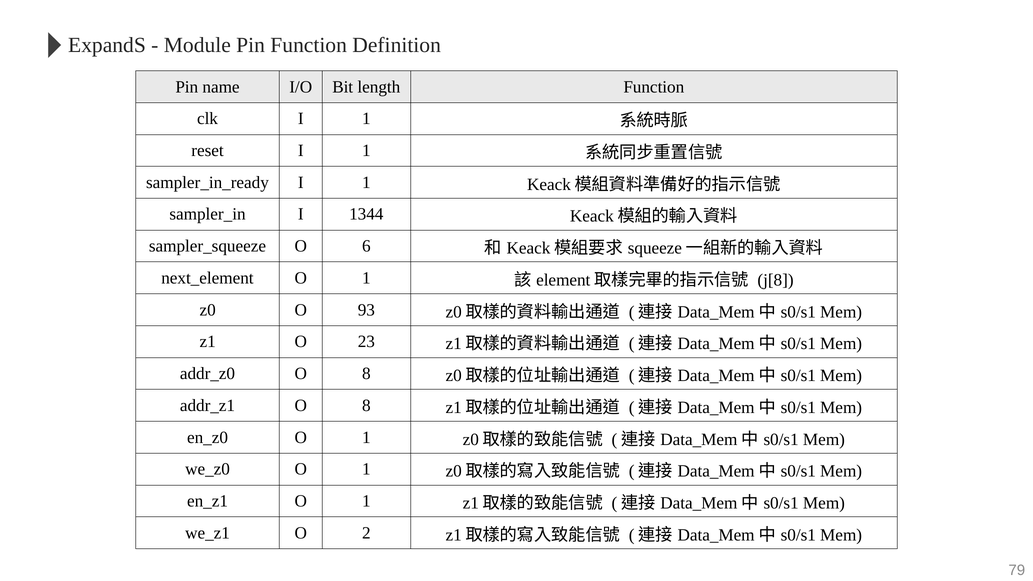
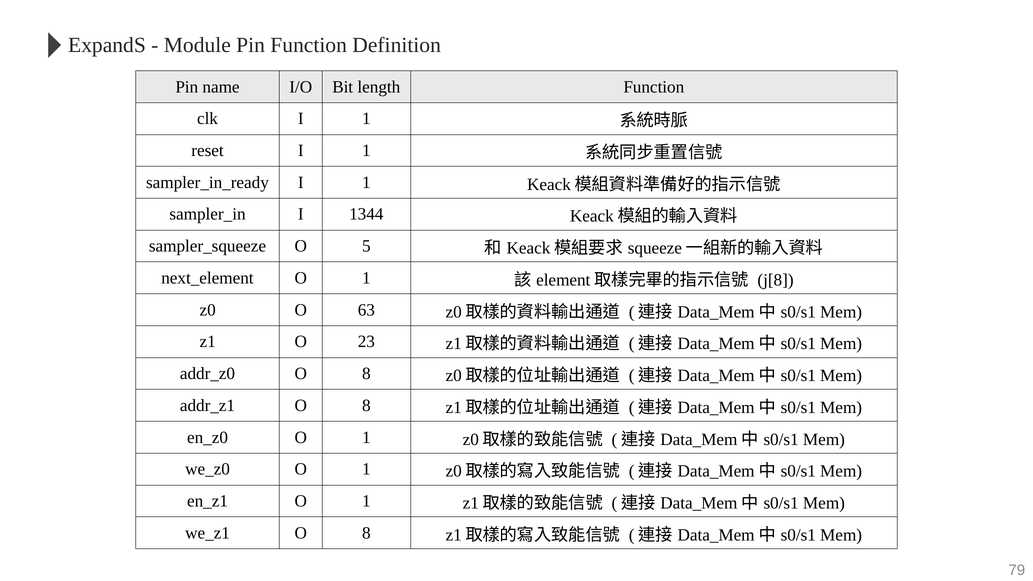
6: 6 -> 5
93: 93 -> 63
2 at (366, 533): 2 -> 8
